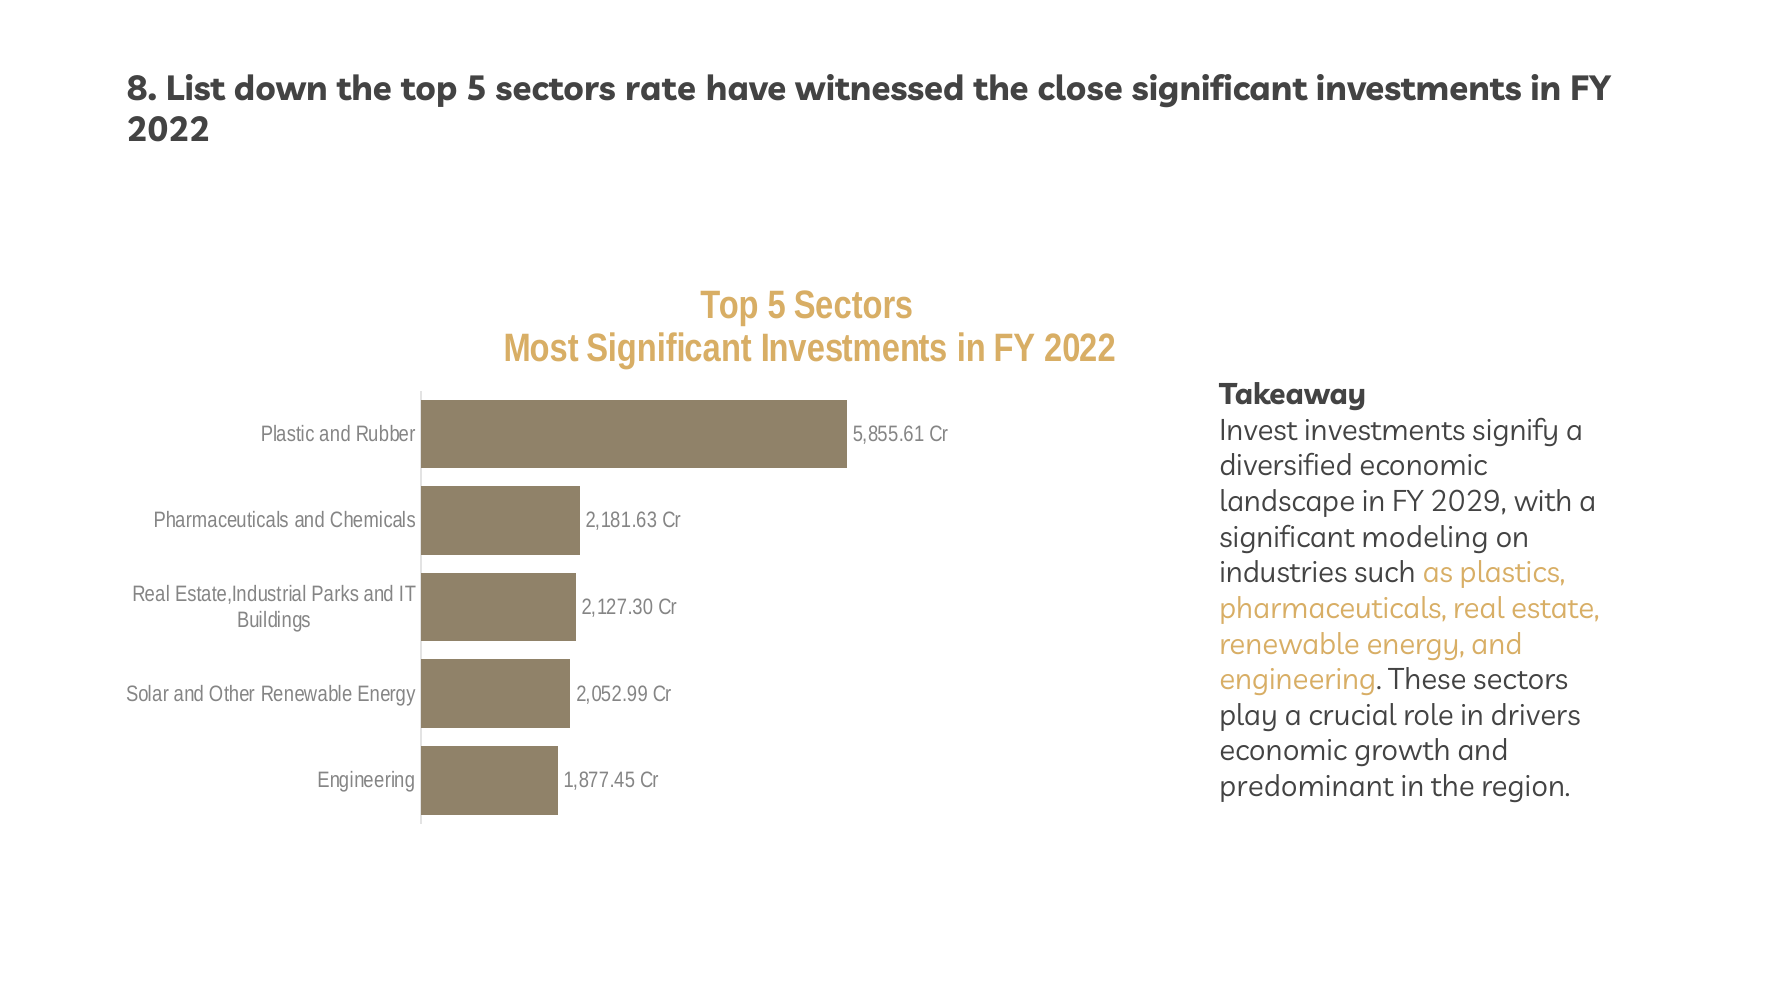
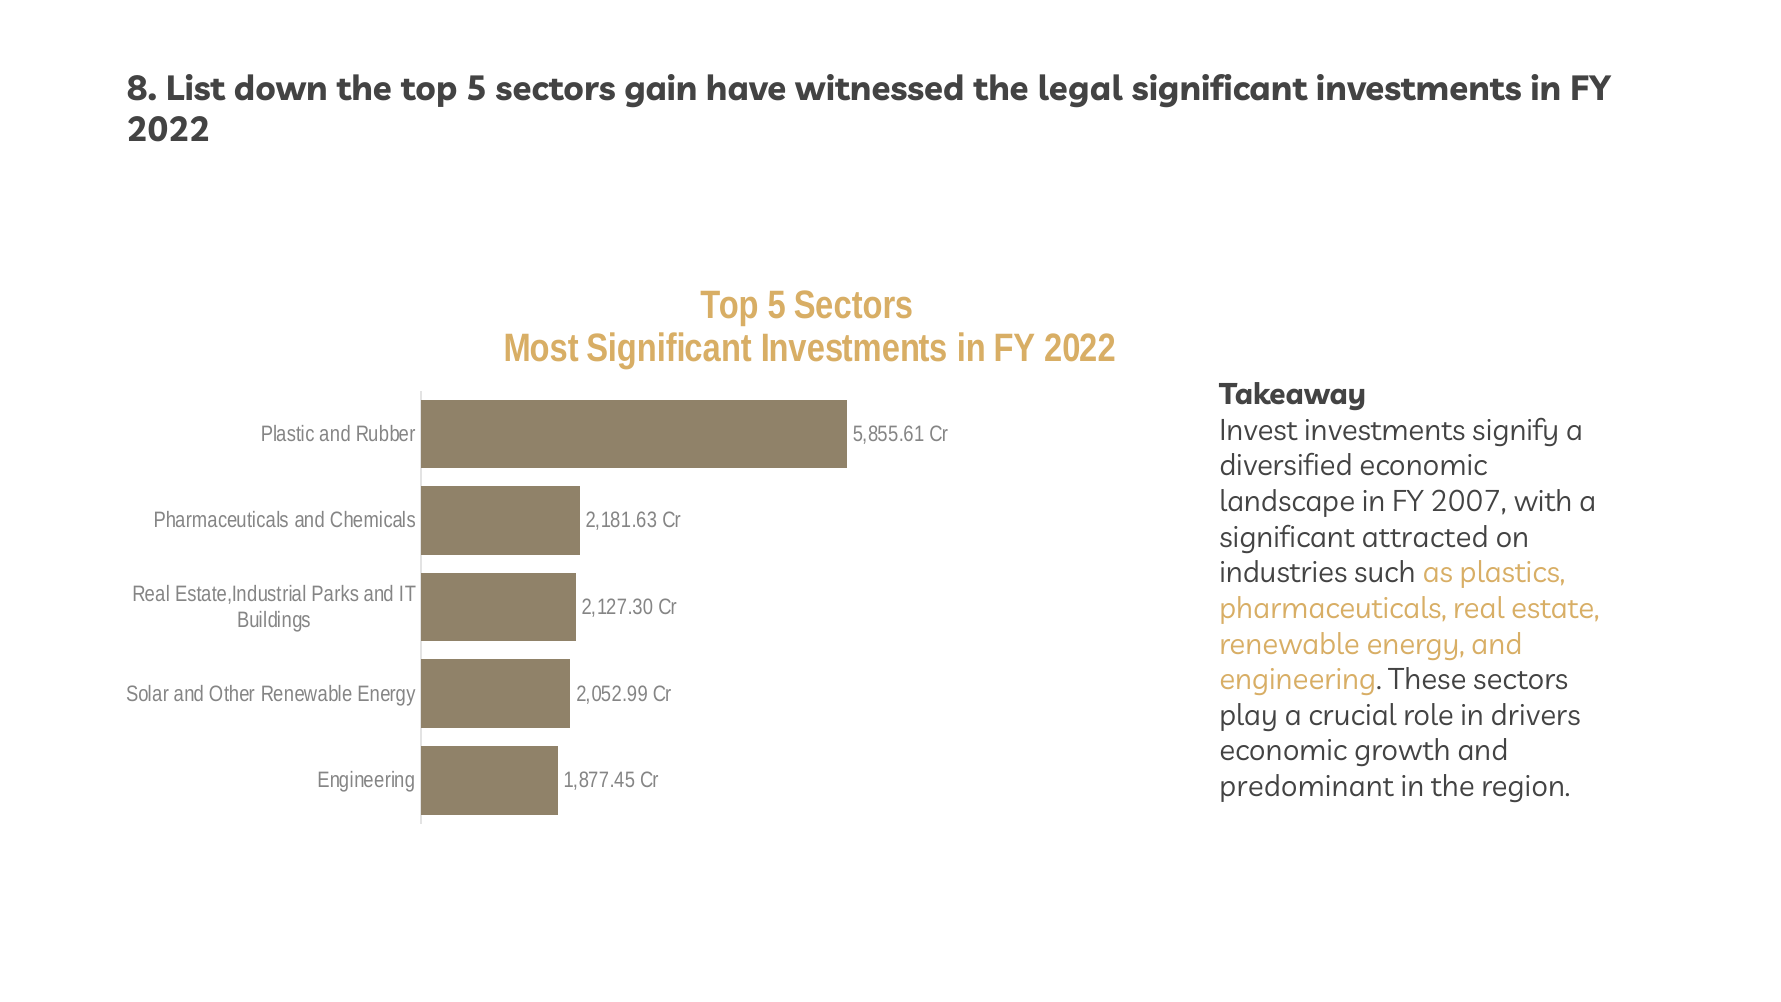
rate: rate -> gain
close: close -> legal
2029: 2029 -> 2007
modeling: modeling -> attracted
